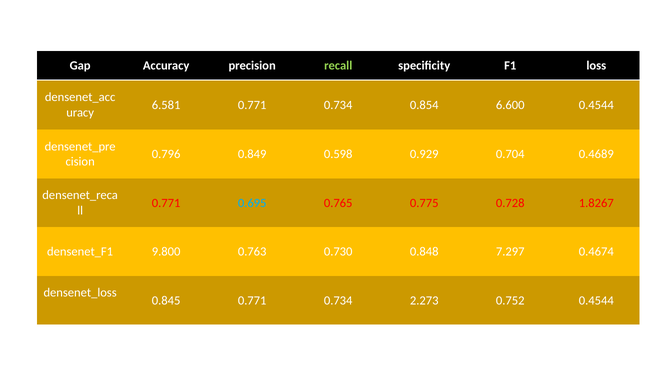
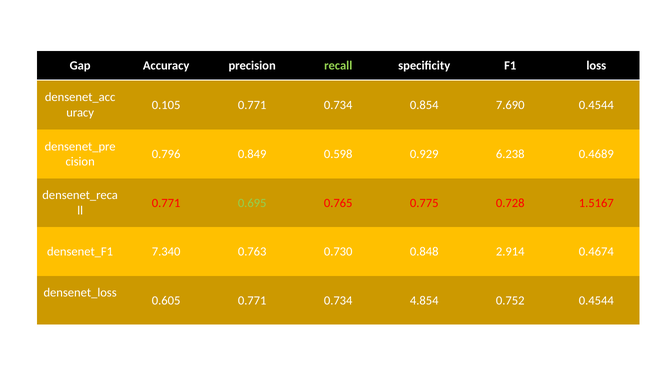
6.581: 6.581 -> 0.105
6.600: 6.600 -> 7.690
0.704: 0.704 -> 6.238
0.695 colour: light blue -> light green
1.8267: 1.8267 -> 1.5167
9.800: 9.800 -> 7.340
7.297: 7.297 -> 2.914
0.845: 0.845 -> 0.605
2.273: 2.273 -> 4.854
